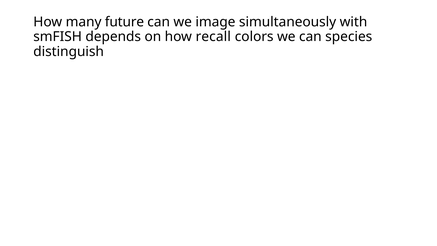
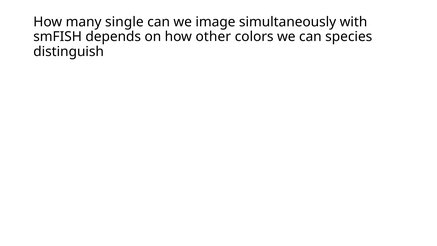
future: future -> single
recall: recall -> other
